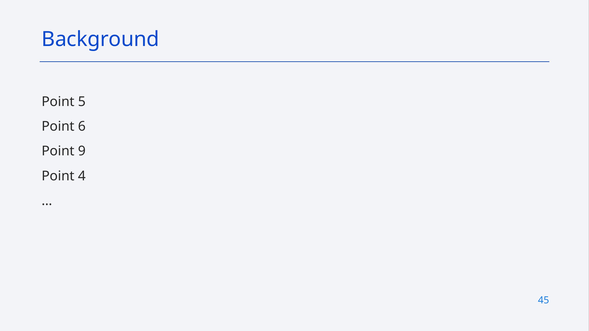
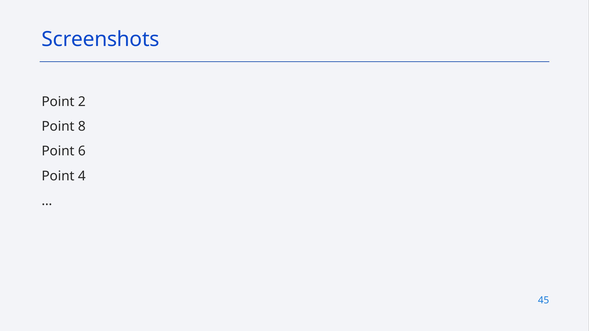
Background: Background -> Screenshots
5: 5 -> 2
6: 6 -> 8
9: 9 -> 6
